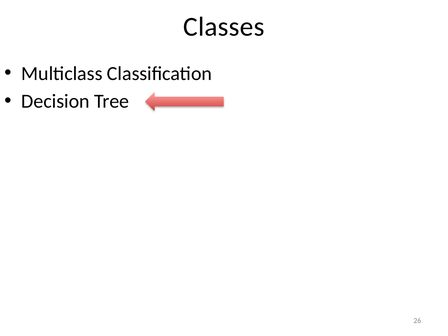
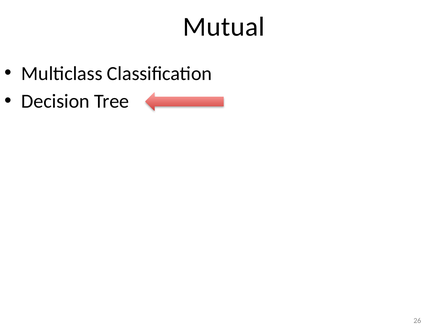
Classes: Classes -> Mutual
